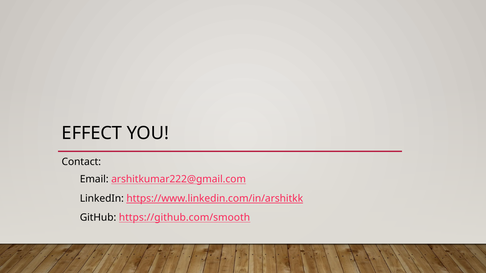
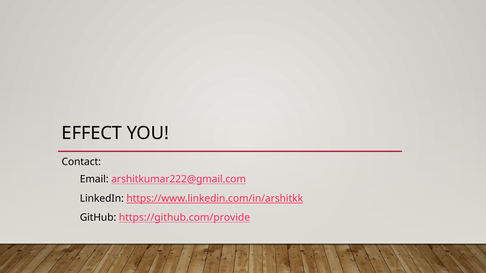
https://github.com/smooth: https://github.com/smooth -> https://github.com/provide
